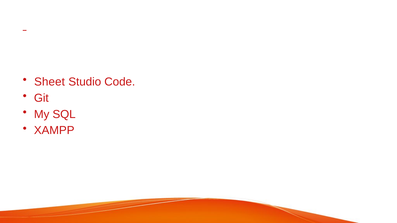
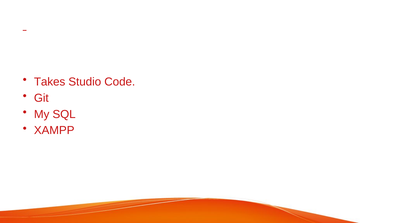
Sheet: Sheet -> Takes
